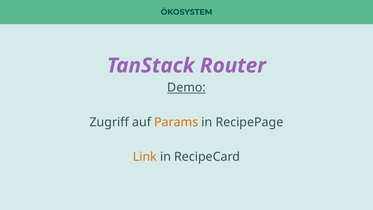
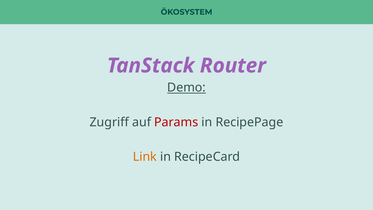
Params colour: orange -> red
